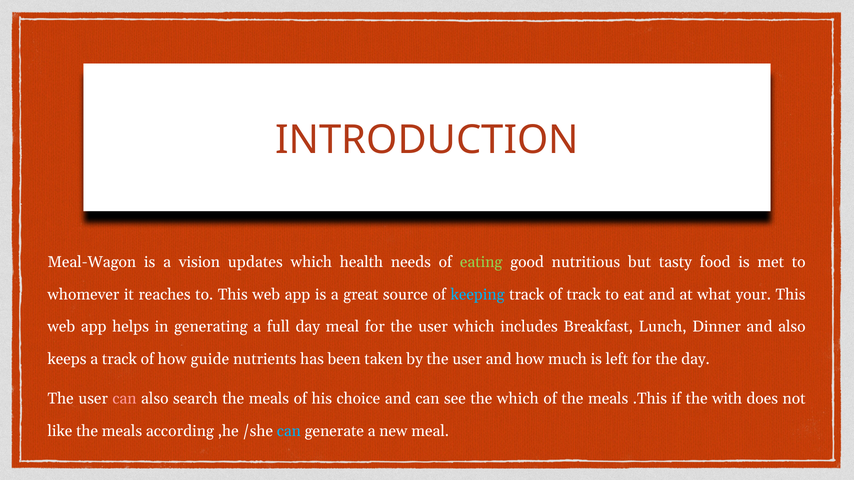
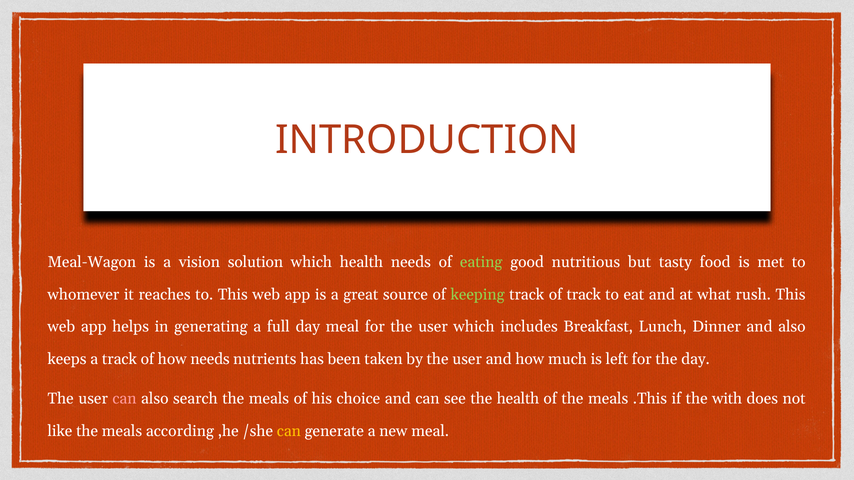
updates: updates -> solution
keeping colour: light blue -> light green
your: your -> rush
how guide: guide -> needs
the which: which -> health
can at (289, 432) colour: light blue -> yellow
